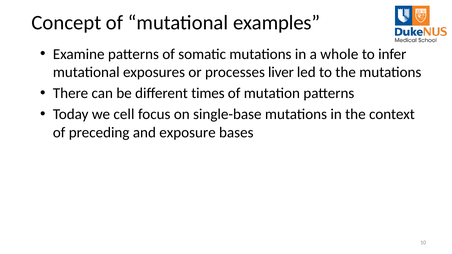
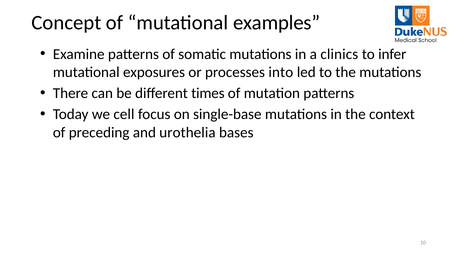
whole: whole -> clinics
liver: liver -> into
exposure: exposure -> urothelia
